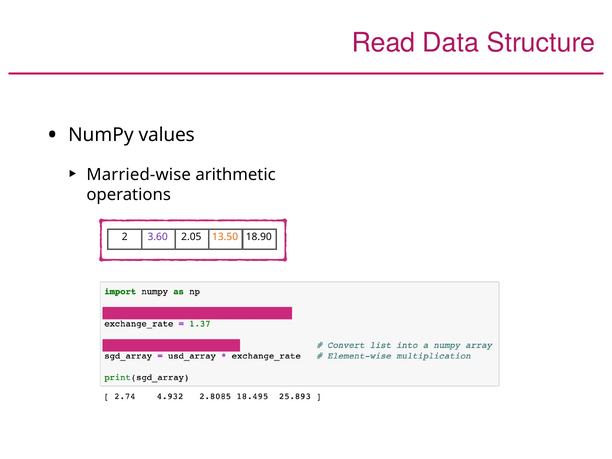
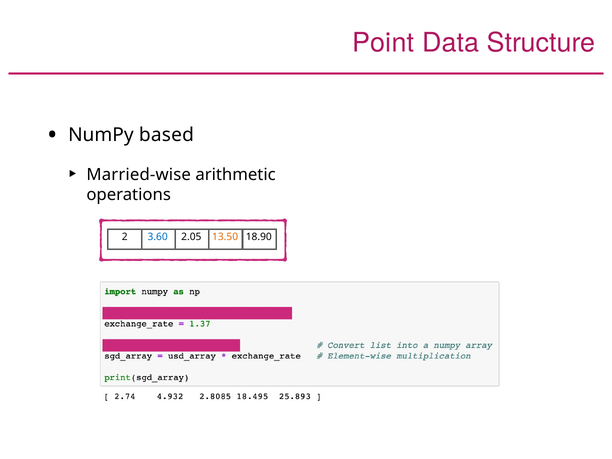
Read: Read -> Point
values: values -> based
3.60 colour: purple -> blue
